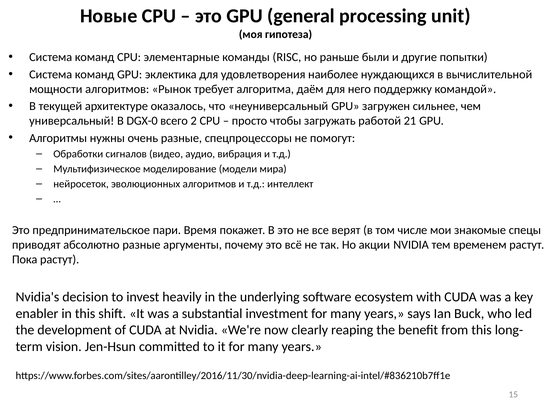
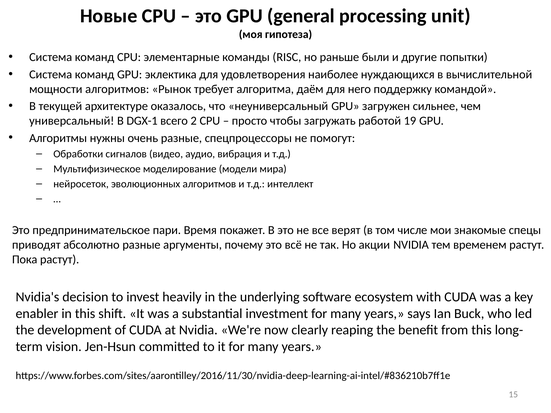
DGX-0: DGX-0 -> DGX-1
21: 21 -> 19
